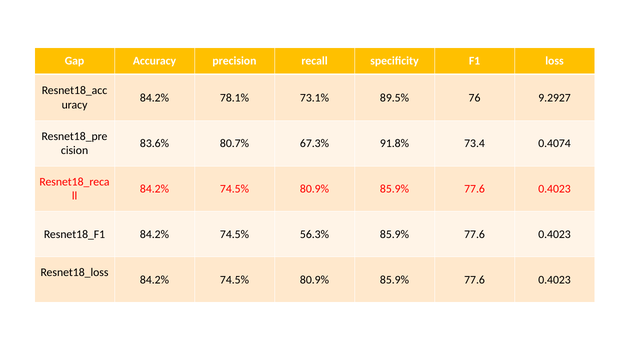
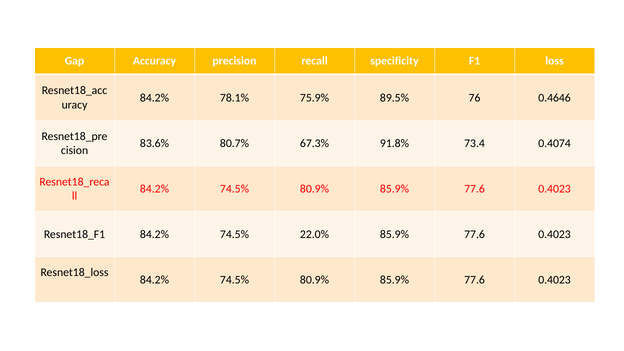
73.1%: 73.1% -> 75.9%
9.2927: 9.2927 -> 0.4646
56.3%: 56.3% -> 22.0%
